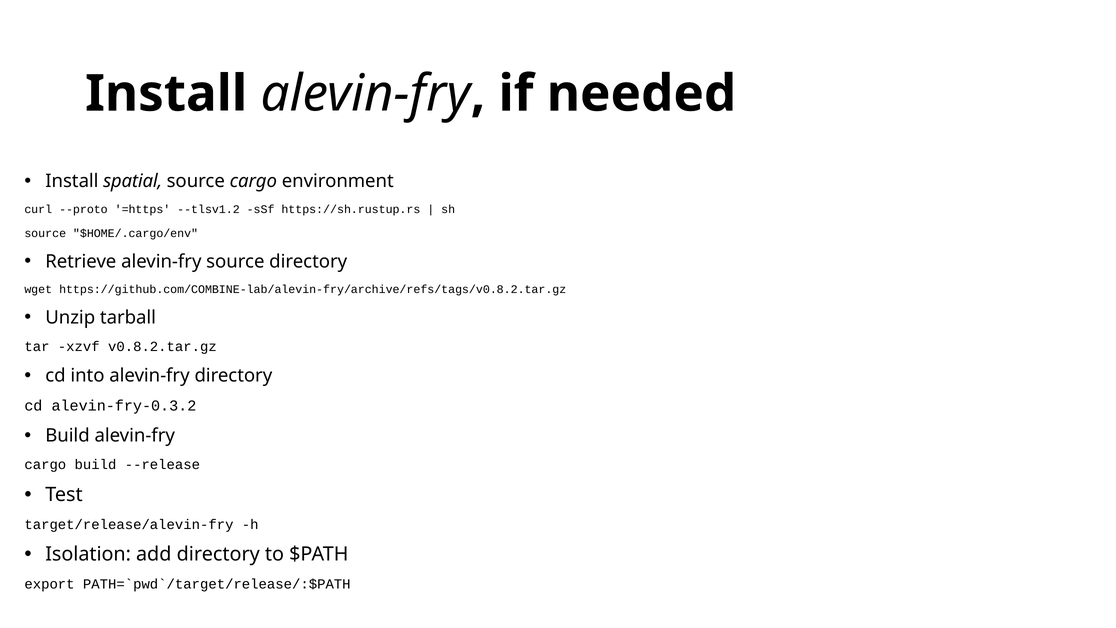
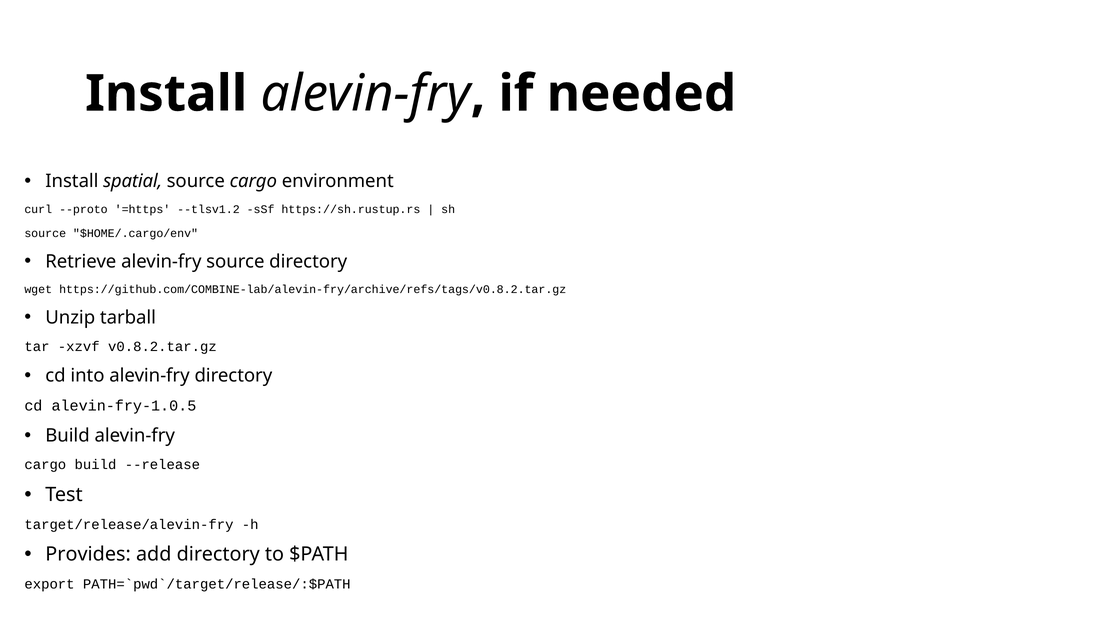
alevin-fry-0.3.2: alevin-fry-0.3.2 -> alevin-fry-1.0.5
Isolation: Isolation -> Provides
